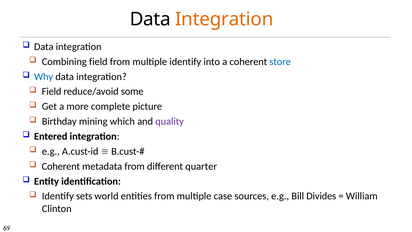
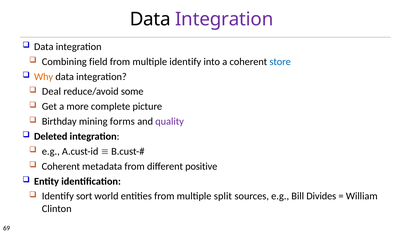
Integration at (224, 19) colour: orange -> purple
Why colour: blue -> orange
Field at (52, 91): Field -> Deal
which: which -> forms
Entered: Entered -> Deleted
quarter: quarter -> positive
sets: sets -> sort
case: case -> split
